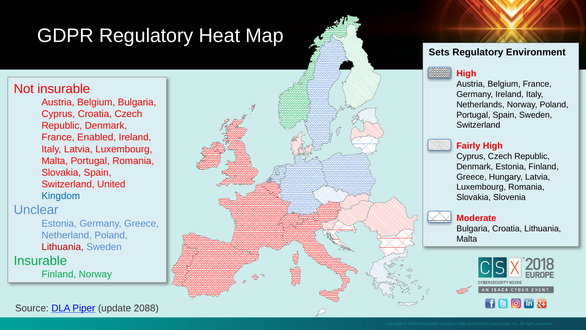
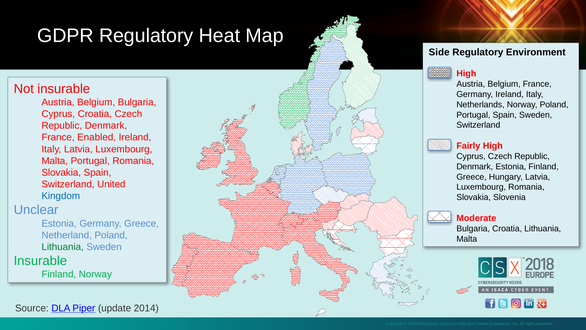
Sets: Sets -> Side
Lithuania at (63, 247) colour: red -> green
2088: 2088 -> 2014
